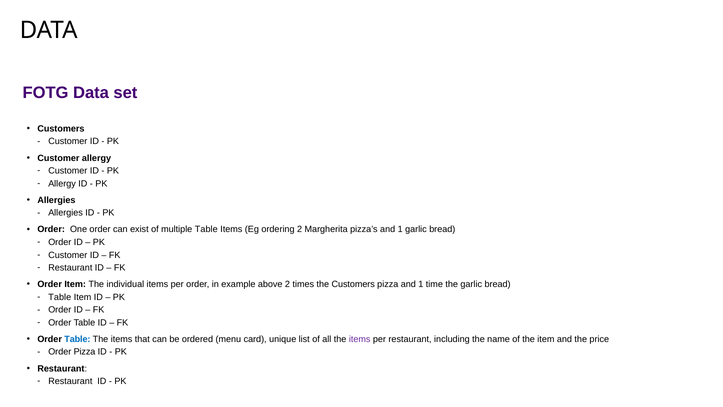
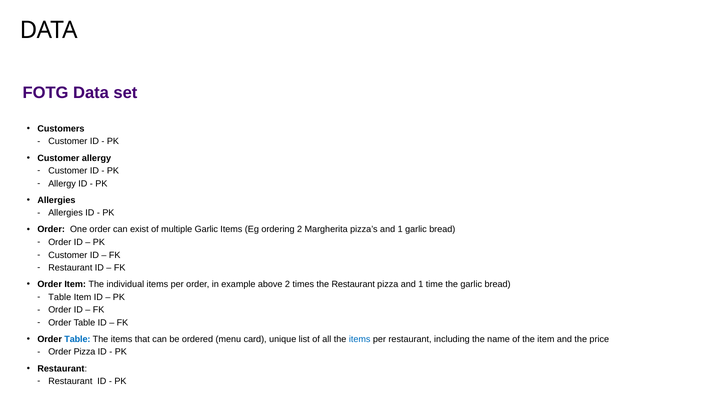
multiple Table: Table -> Garlic
the Customers: Customers -> Restaurant
items at (360, 339) colour: purple -> blue
